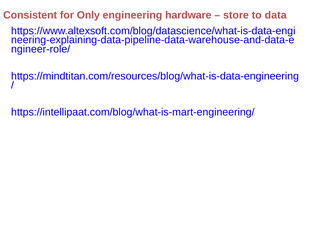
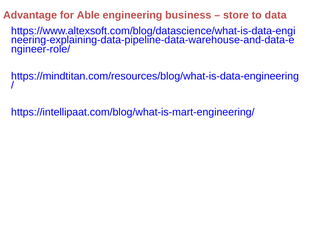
Consistent: Consistent -> Advantage
Only: Only -> Able
hardware: hardware -> business
